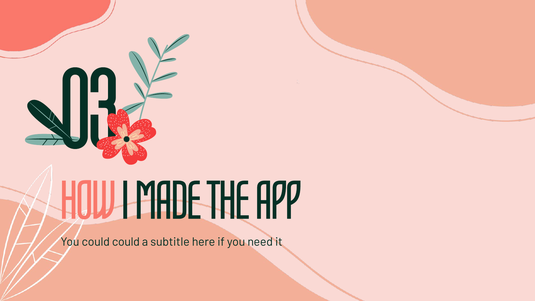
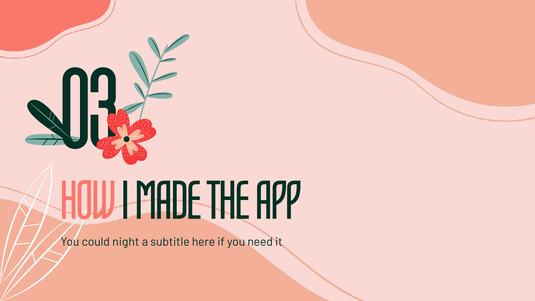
could could: could -> night
